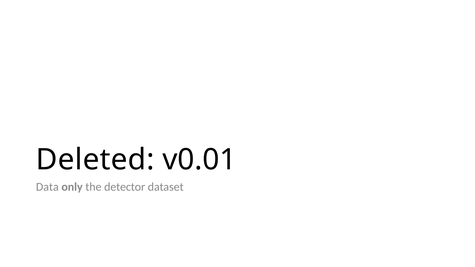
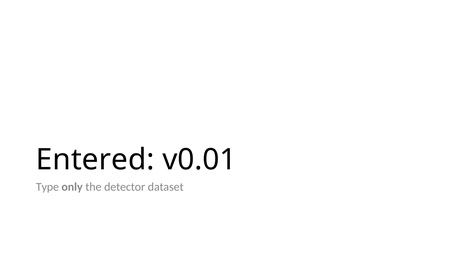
Deleted: Deleted -> Entered
Data: Data -> Type
